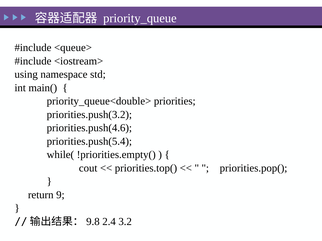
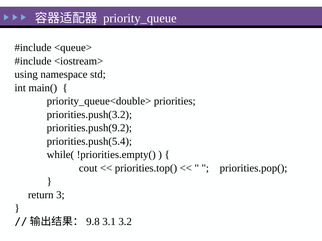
priorities.push(4.6: priorities.push(4.6 -> priorities.push(9.2
9: 9 -> 3
2.4: 2.4 -> 3.1
